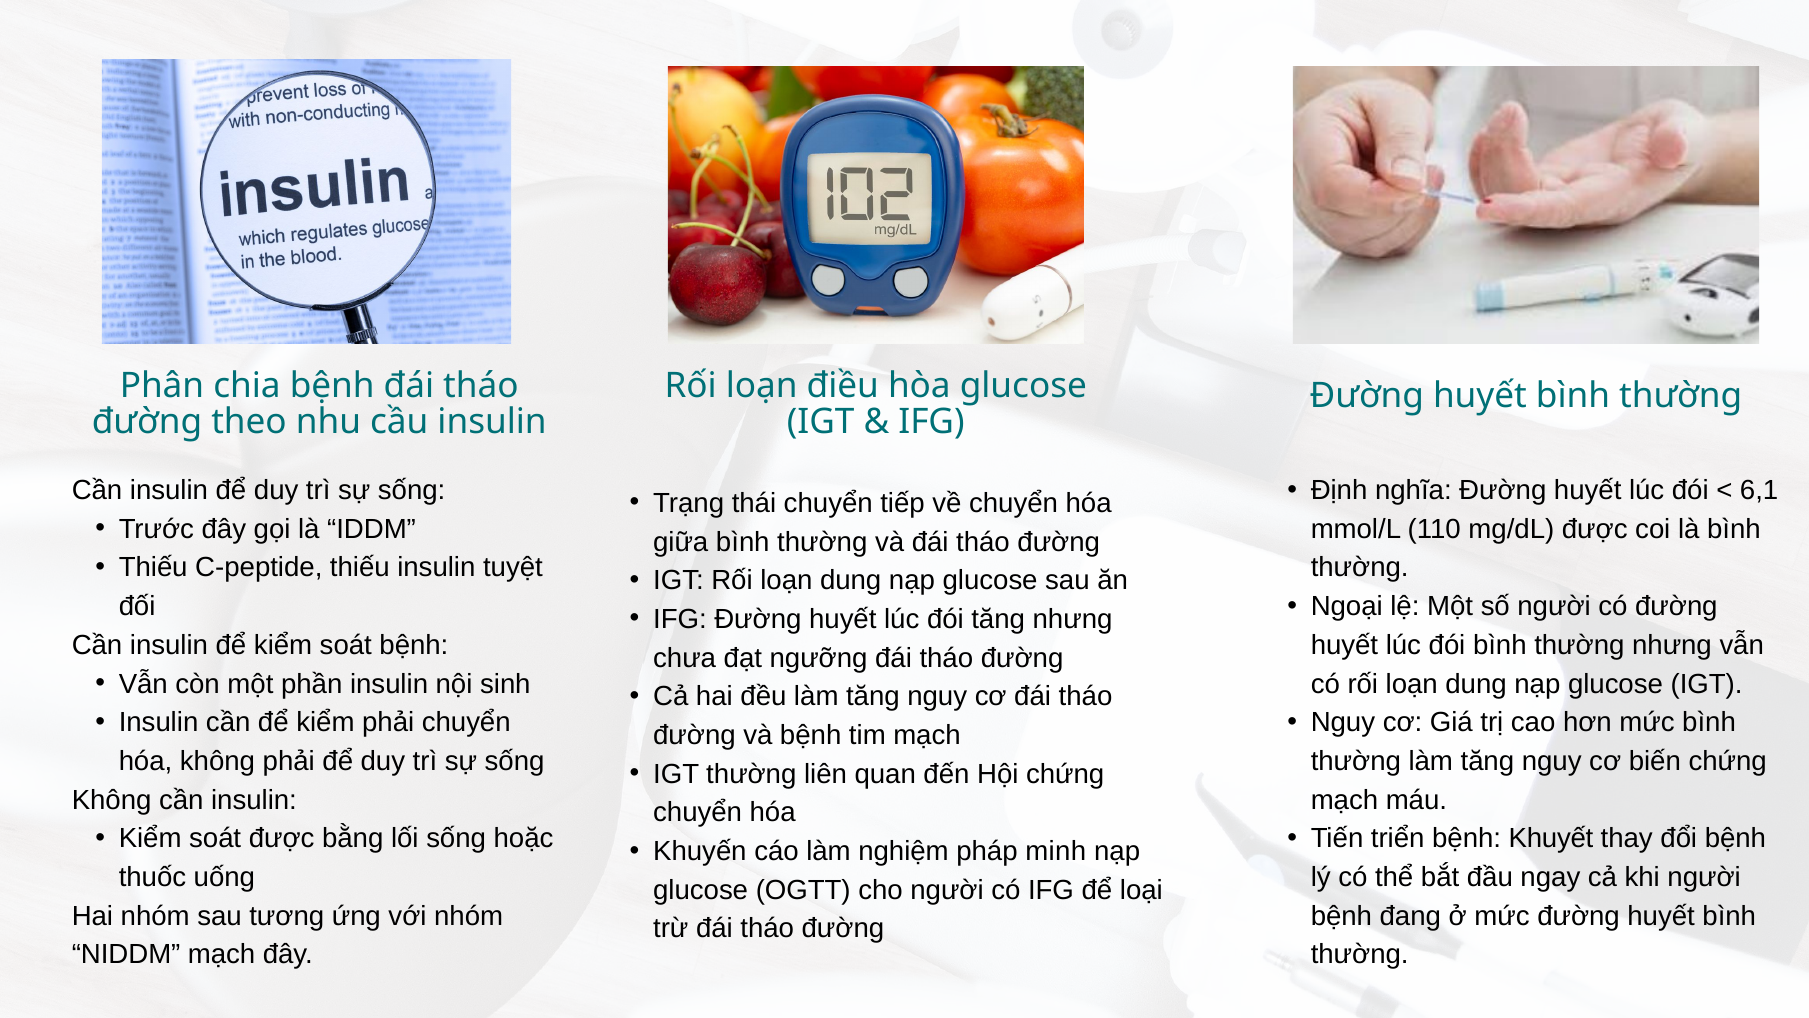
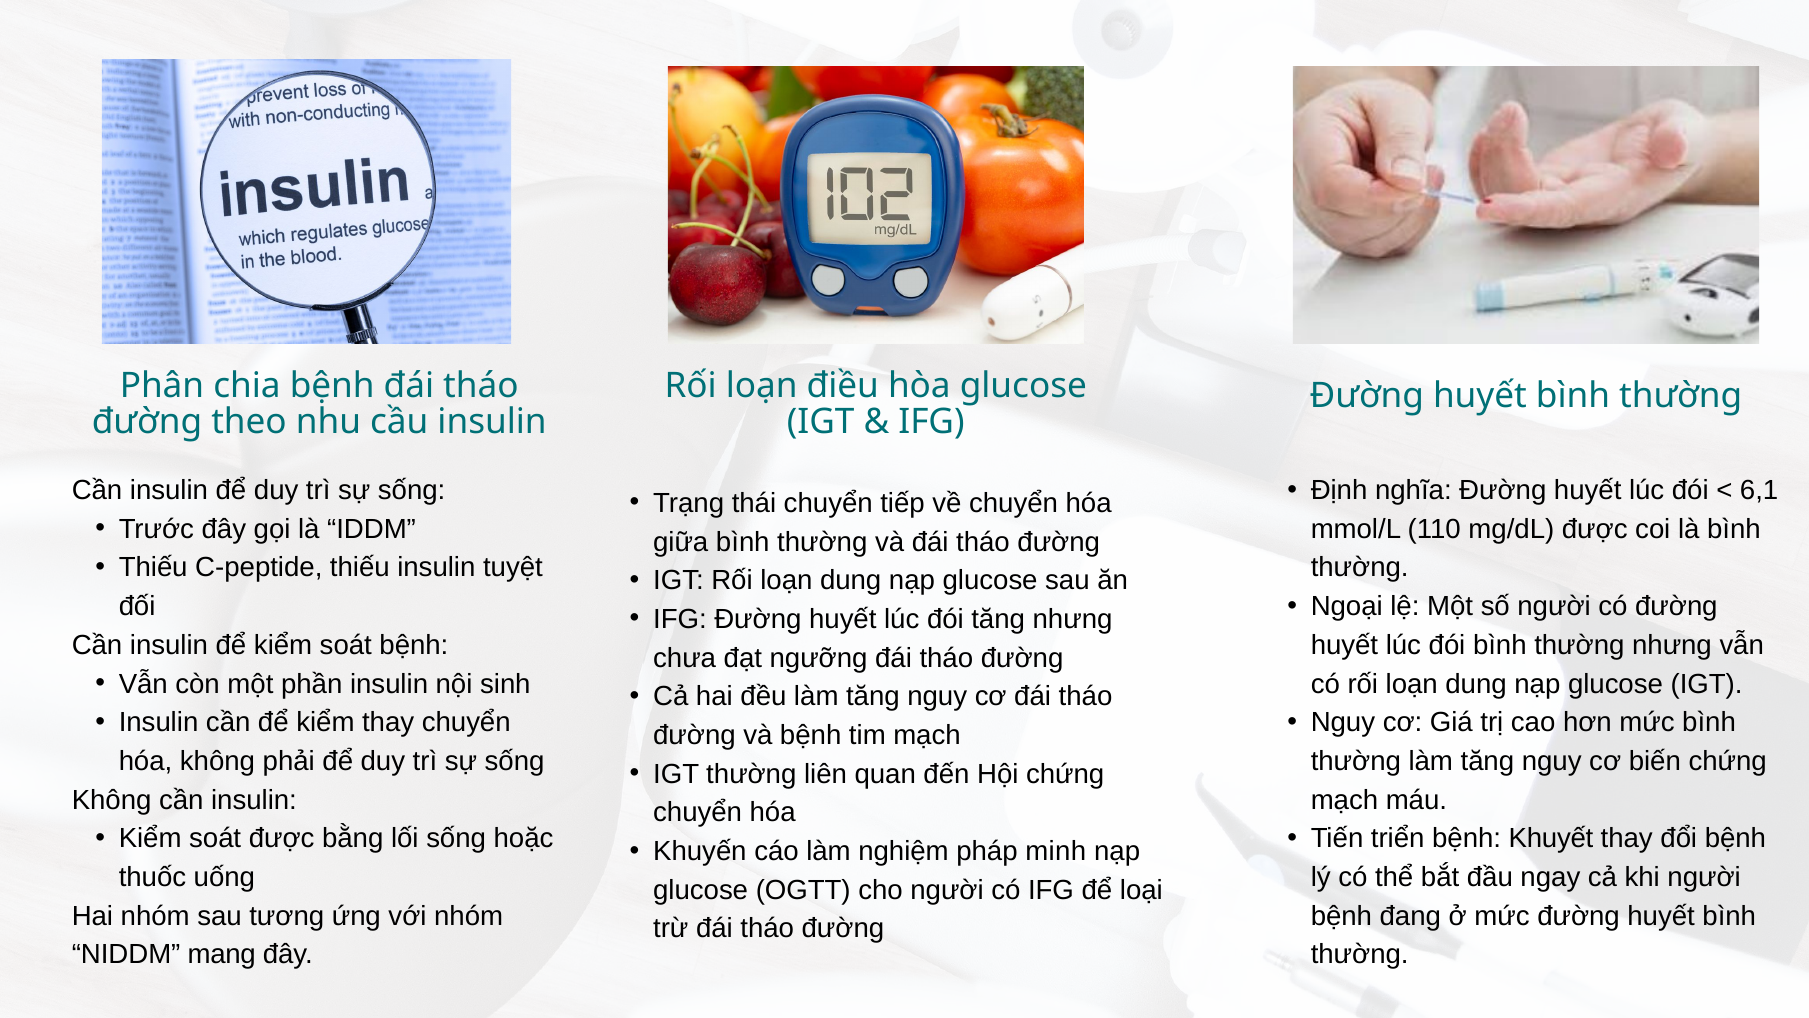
kiểm phải: phải -> thay
NIDDM mạch: mạch -> mang
